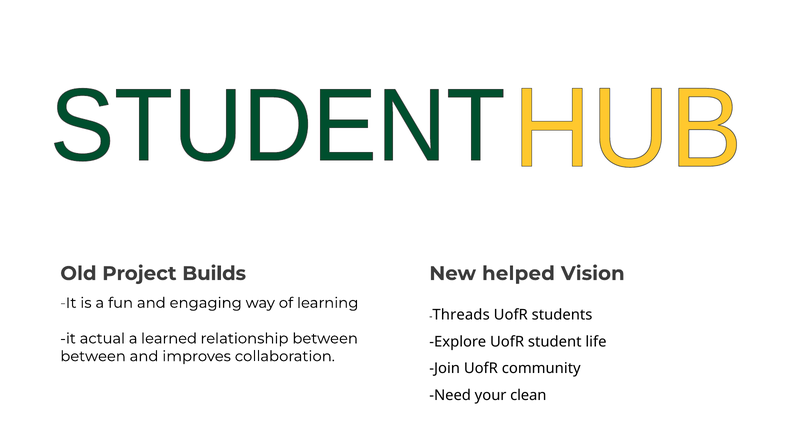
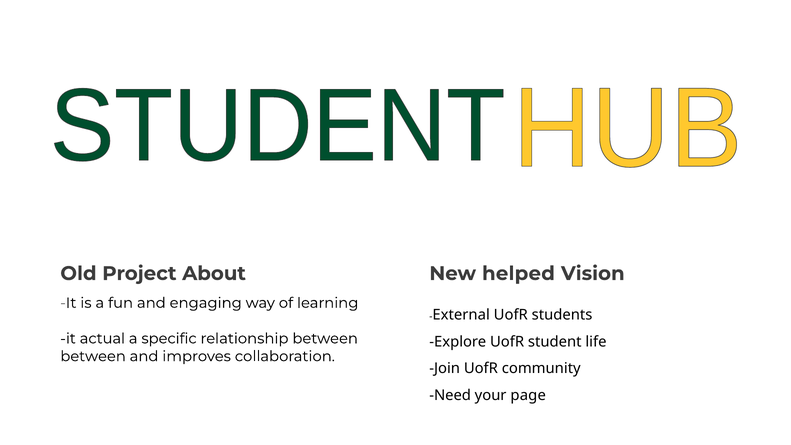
Project Builds: Builds -> About
Threads: Threads -> External
learned: learned -> specific
clean: clean -> page
